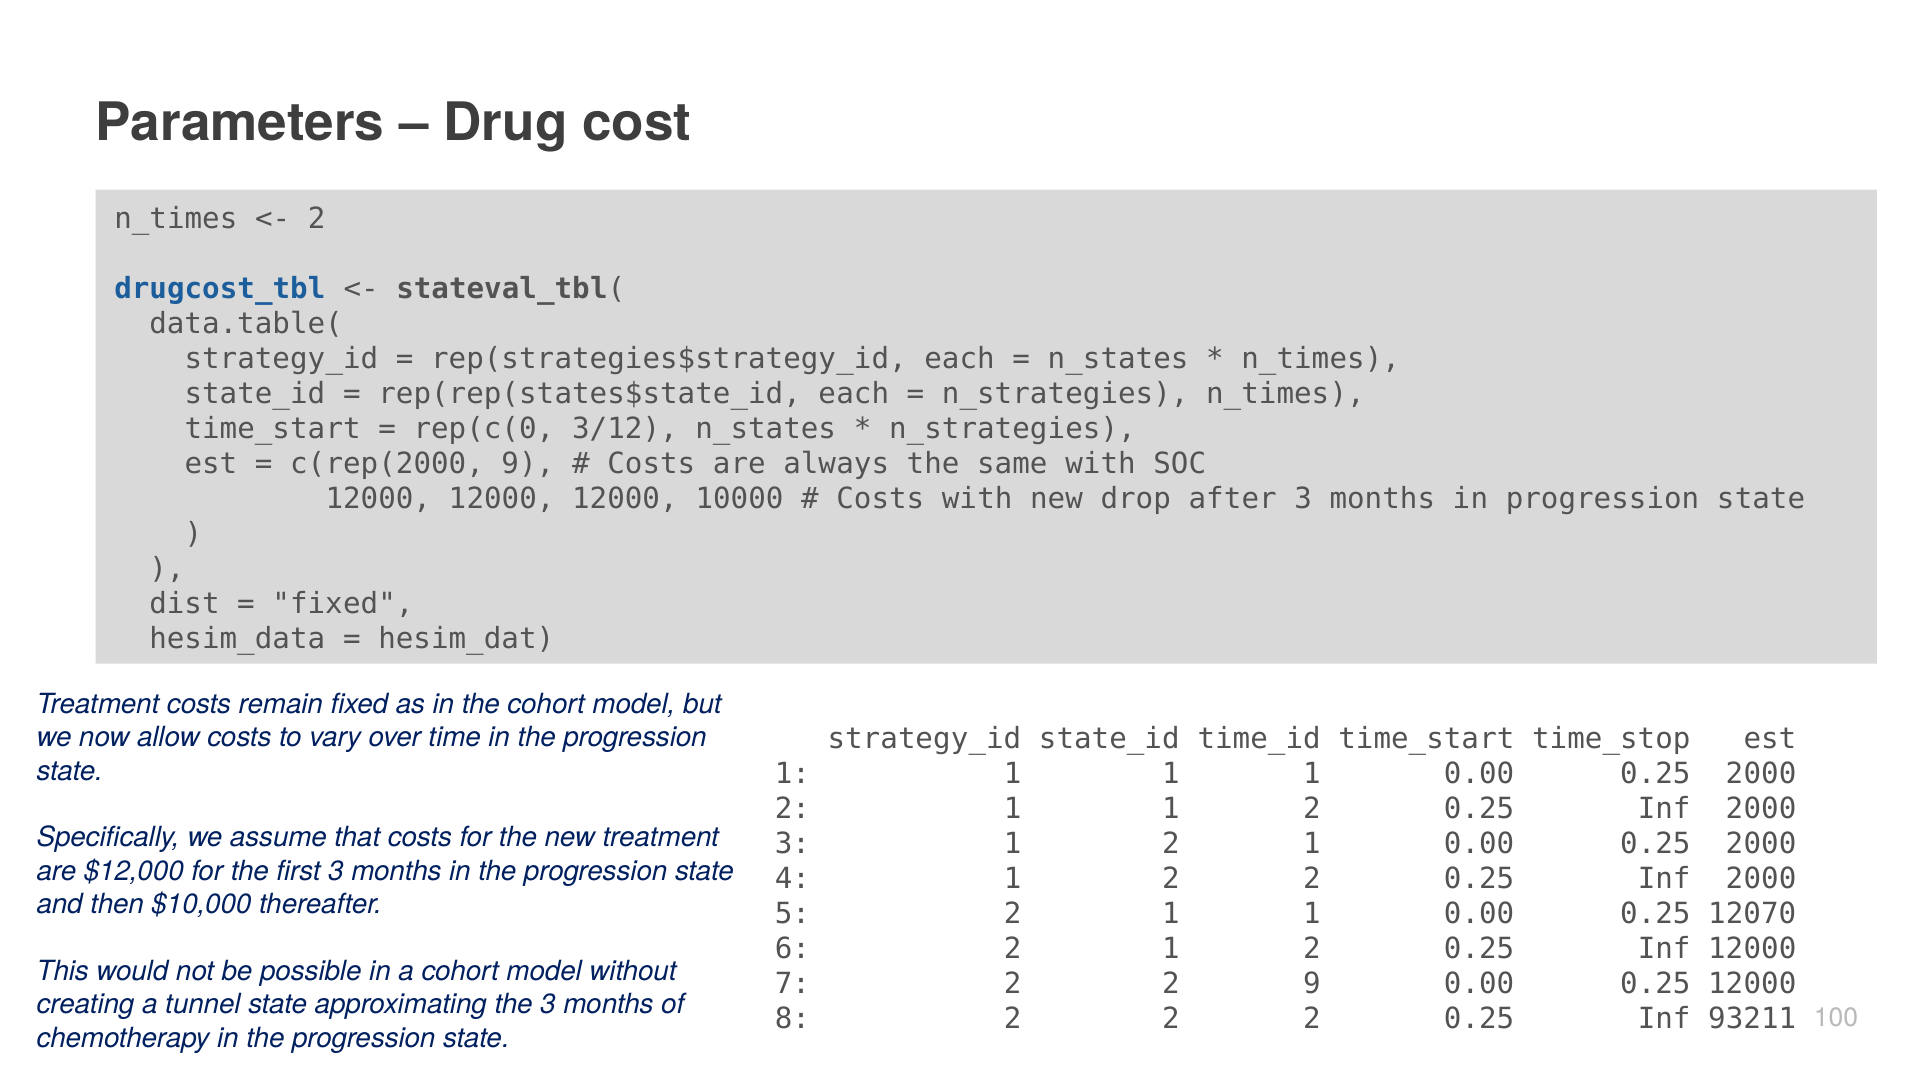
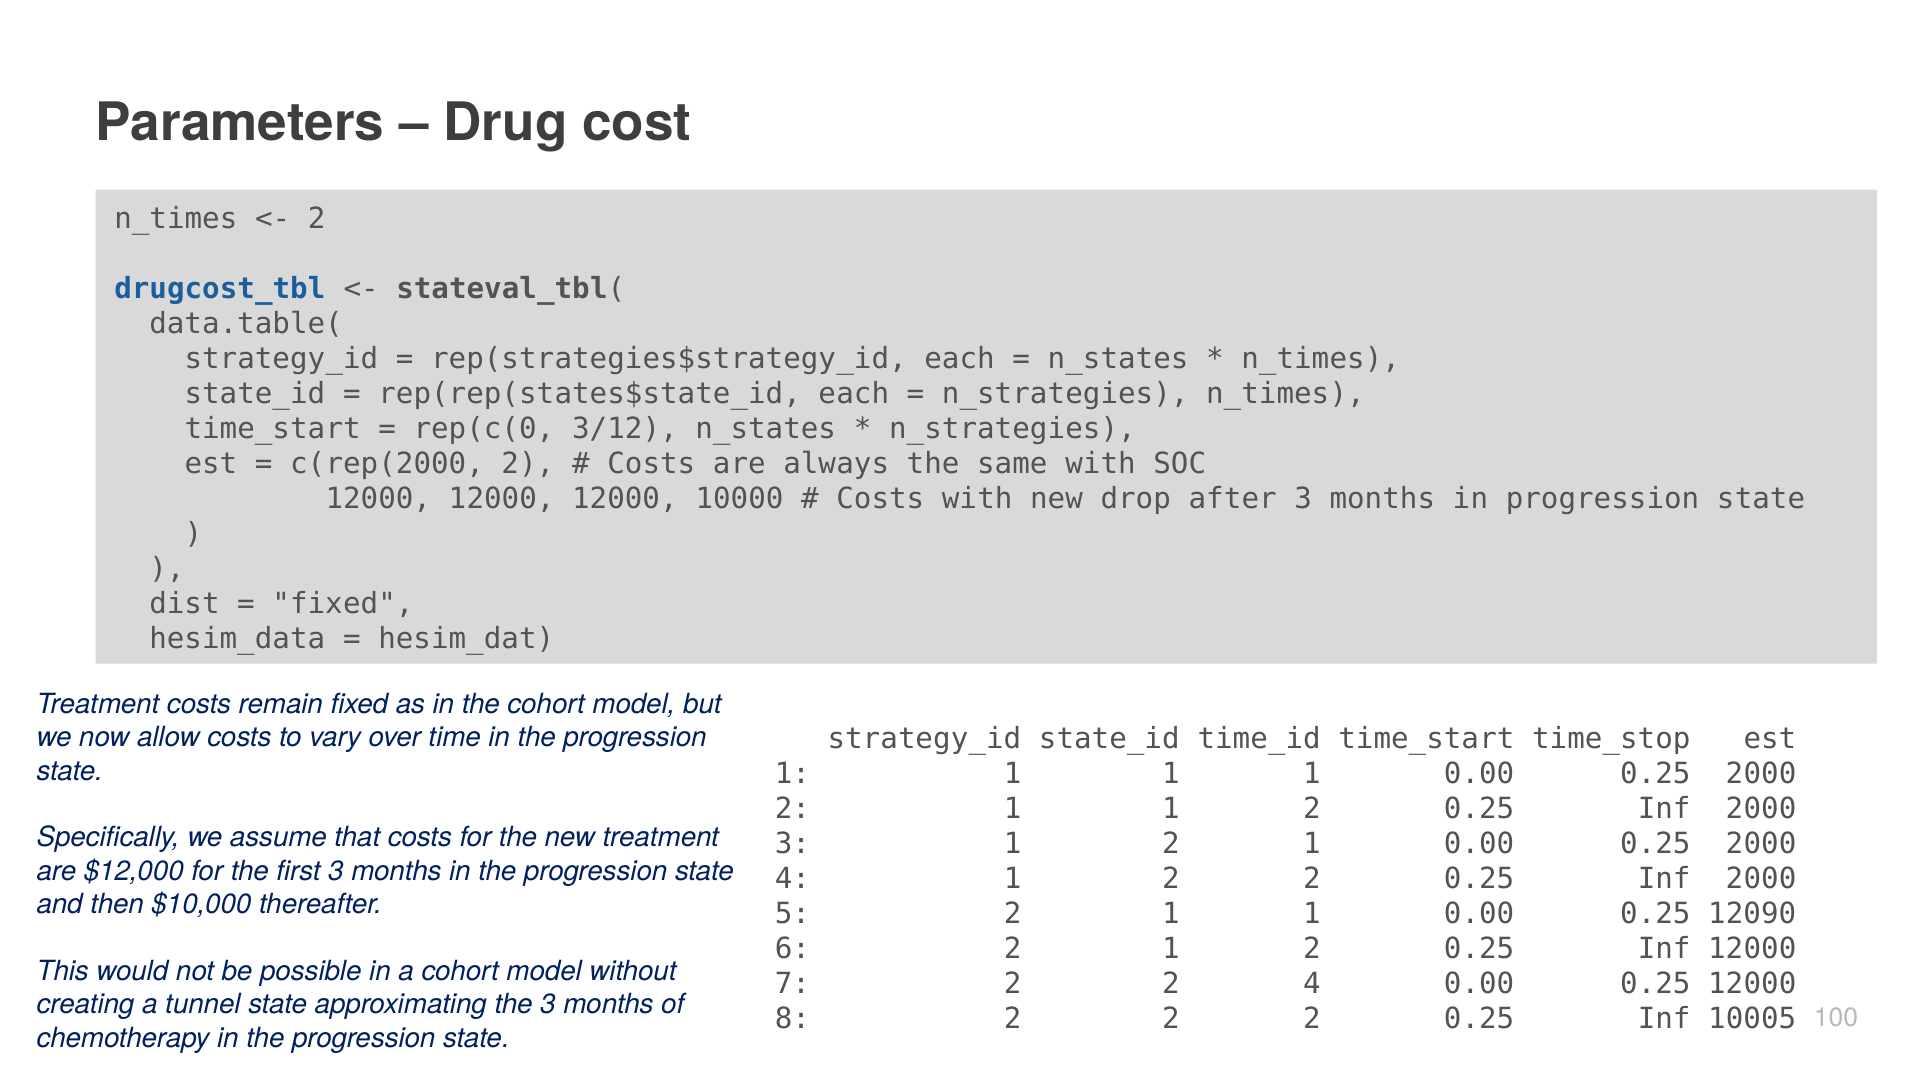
c(rep(2000 9: 9 -> 2
12070: 12070 -> 12090
2 9: 9 -> 4
93211: 93211 -> 10005
